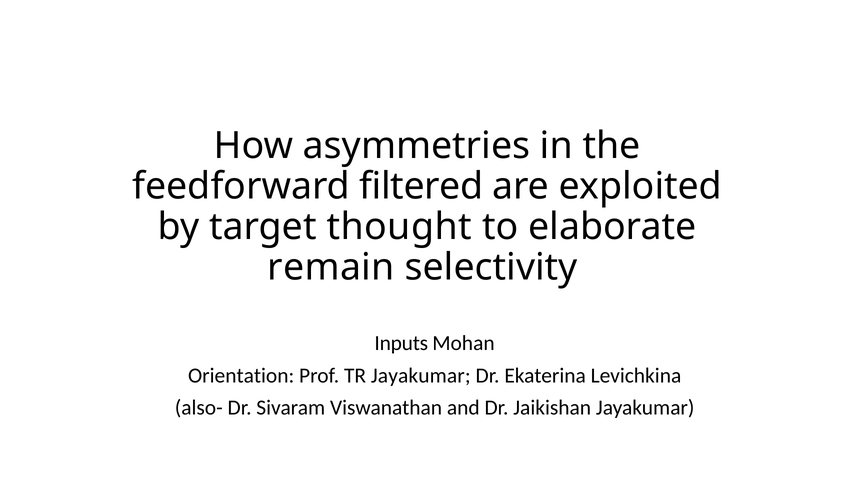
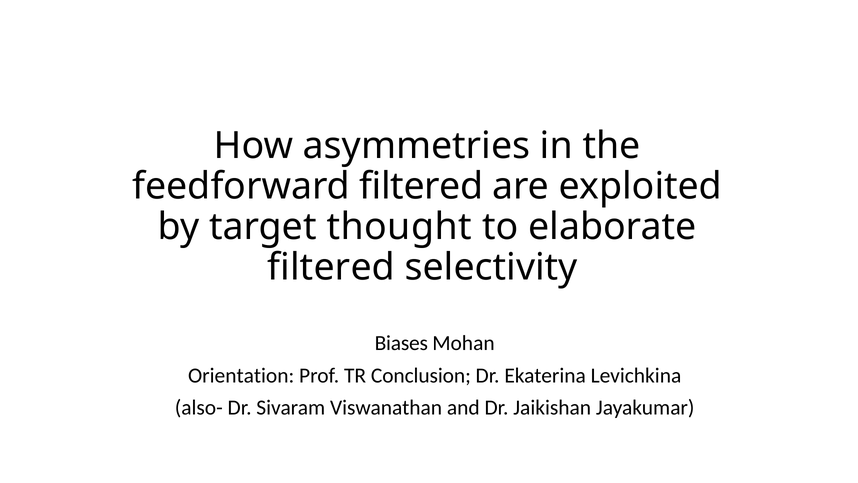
remain at (331, 267): remain -> filtered
Inputs: Inputs -> Biases
TR Jayakumar: Jayakumar -> Conclusion
